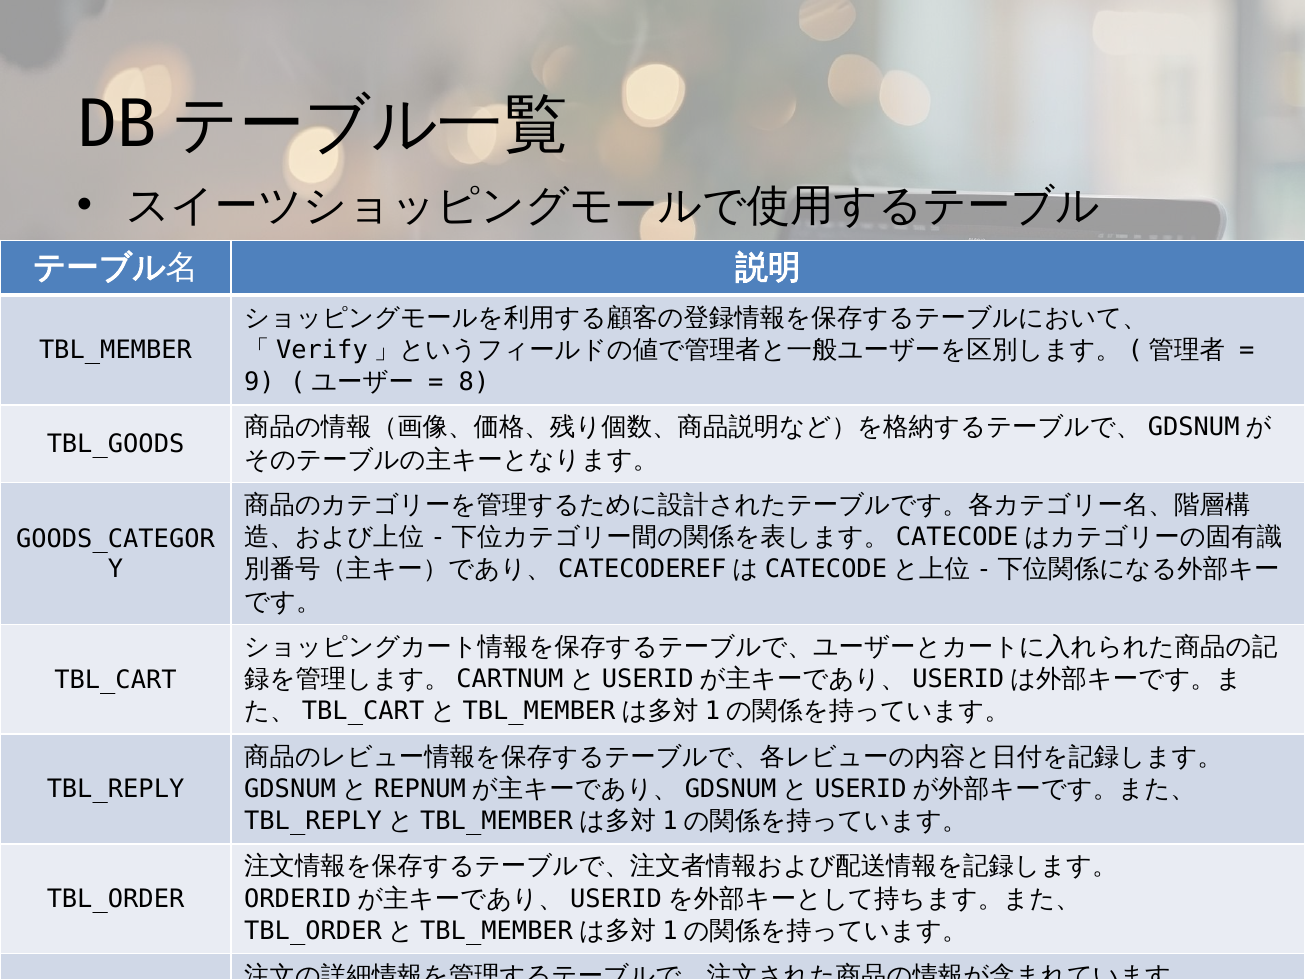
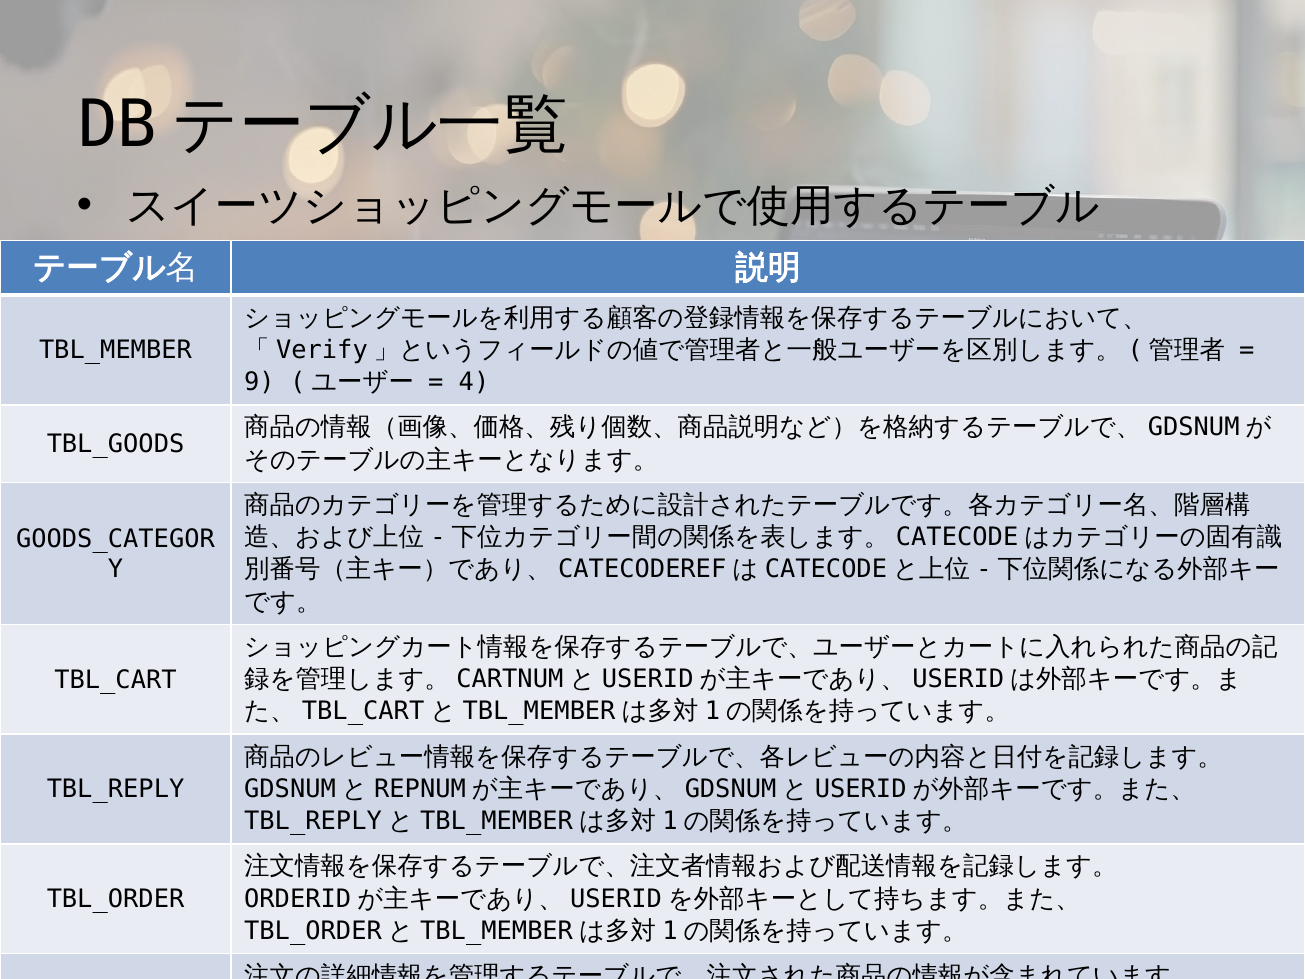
8: 8 -> 4
